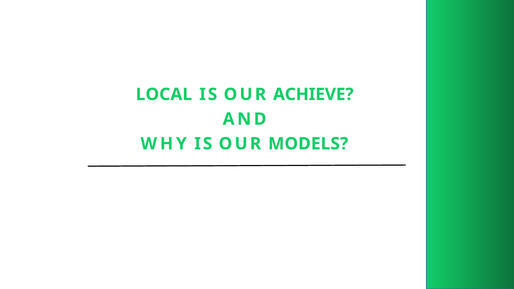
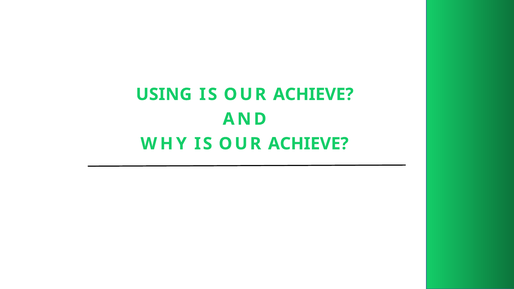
LOCAL: LOCAL -> USING
WHY IS OUR MODELS: MODELS -> ACHIEVE
